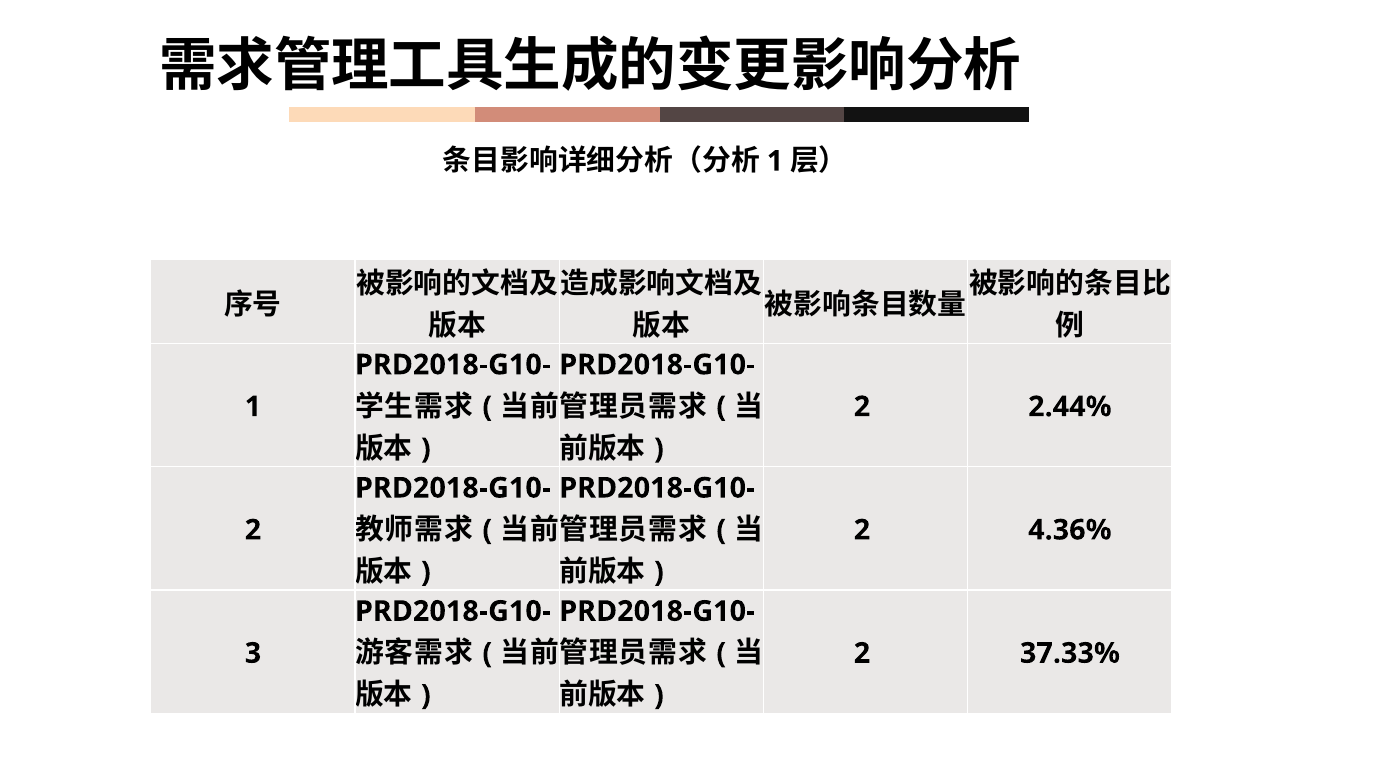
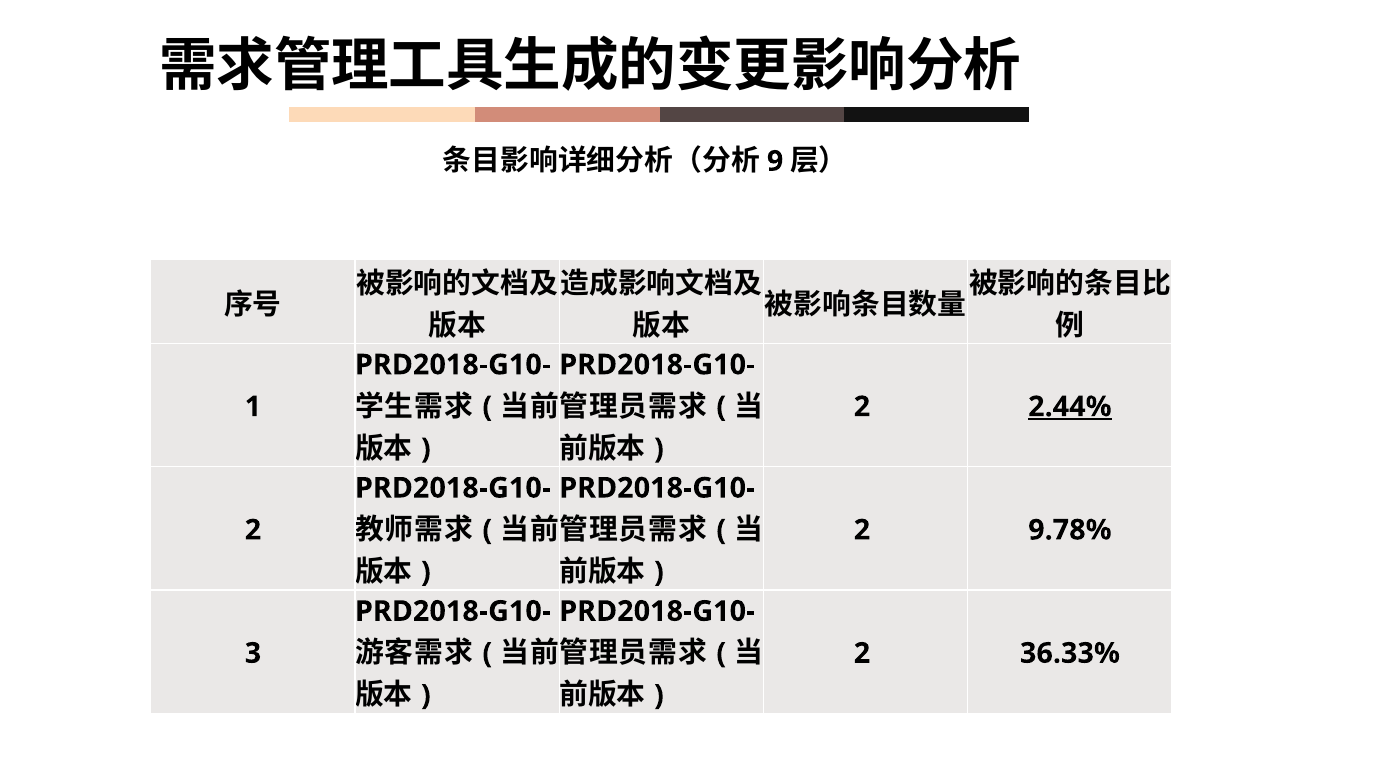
1 at (775, 161): 1 -> 9
2.44% underline: none -> present
4.36%: 4.36% -> 9.78%
37.33%: 37.33% -> 36.33%
